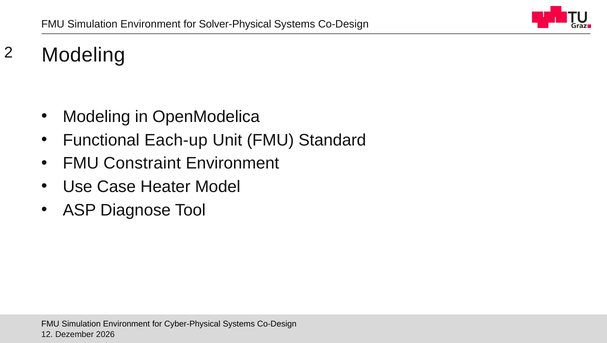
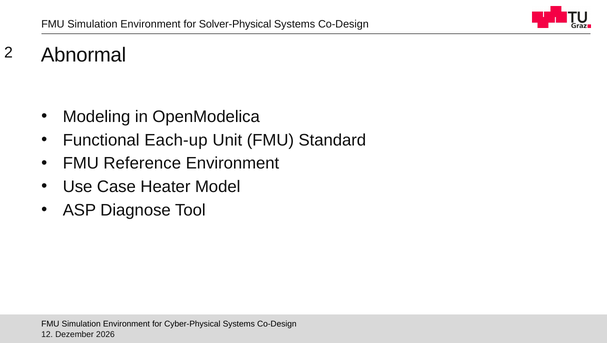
2 Modeling: Modeling -> Abnormal
Constraint: Constraint -> Reference
